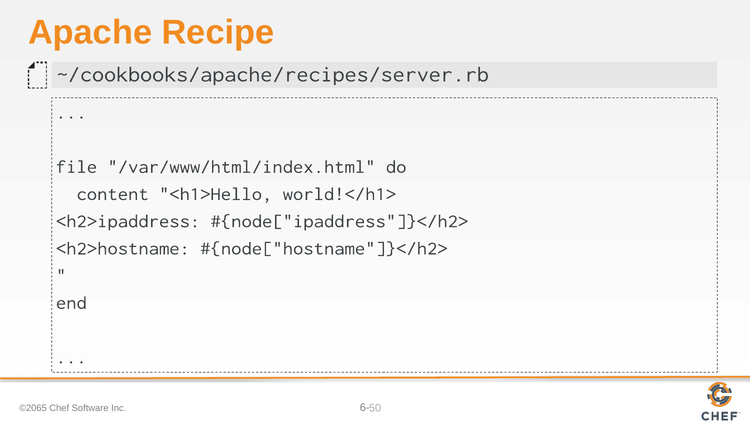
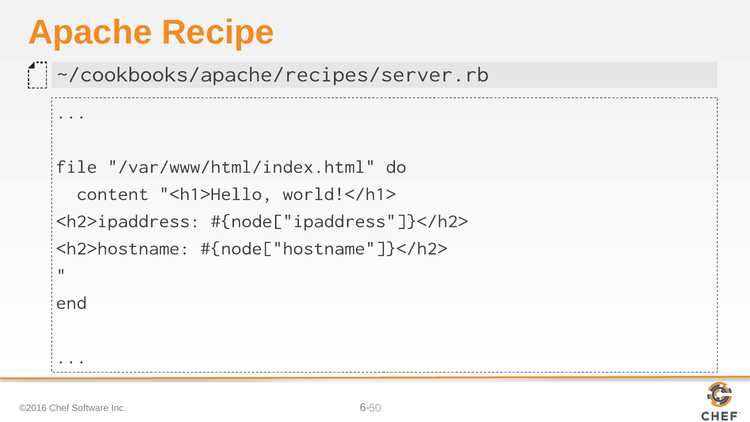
©2065: ©2065 -> ©2016
